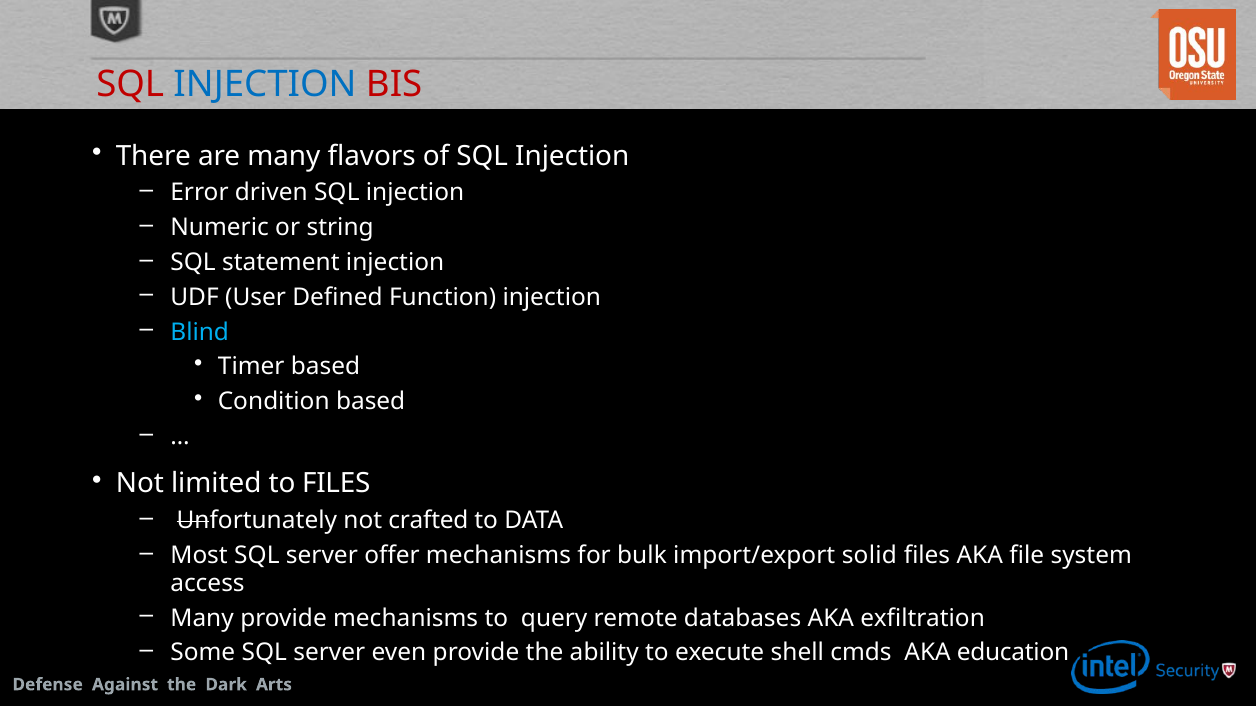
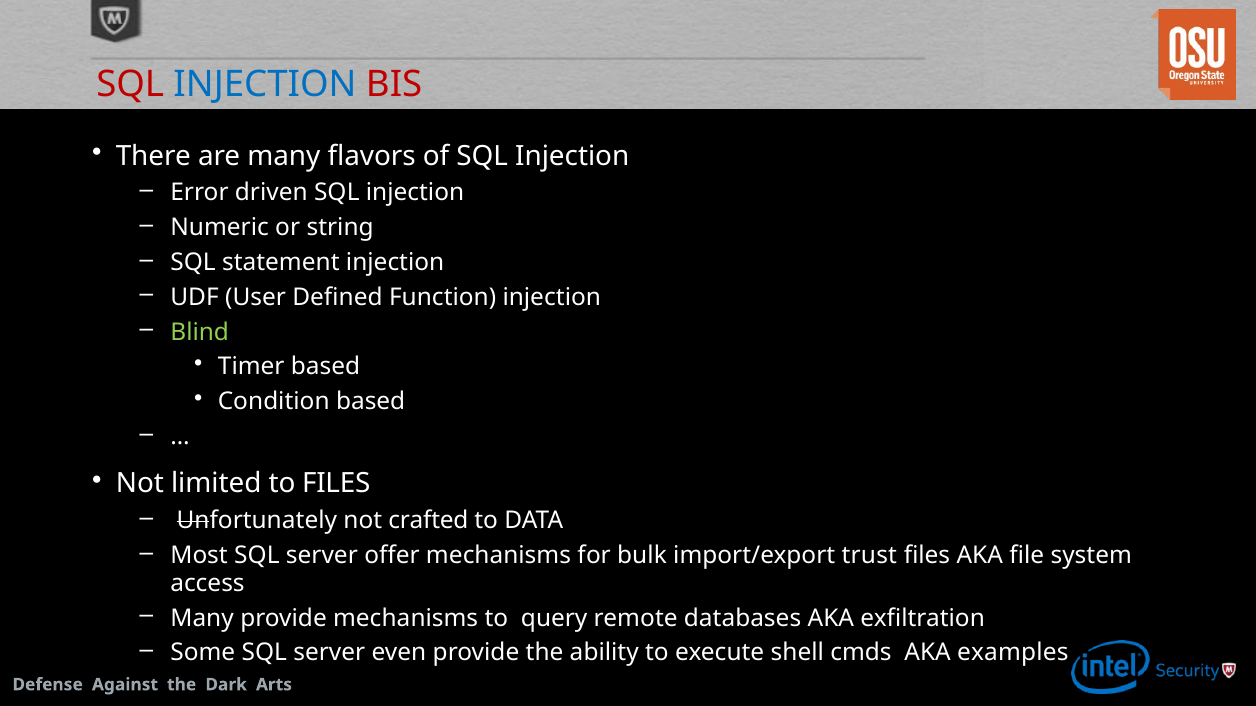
Blind colour: light blue -> light green
solid: solid -> trust
education: education -> examples
